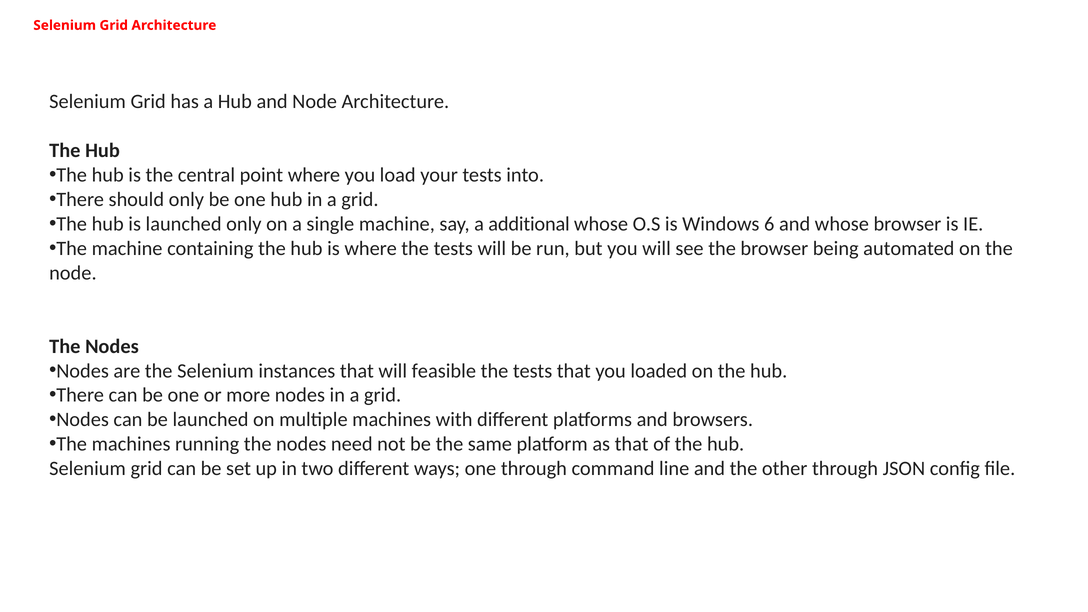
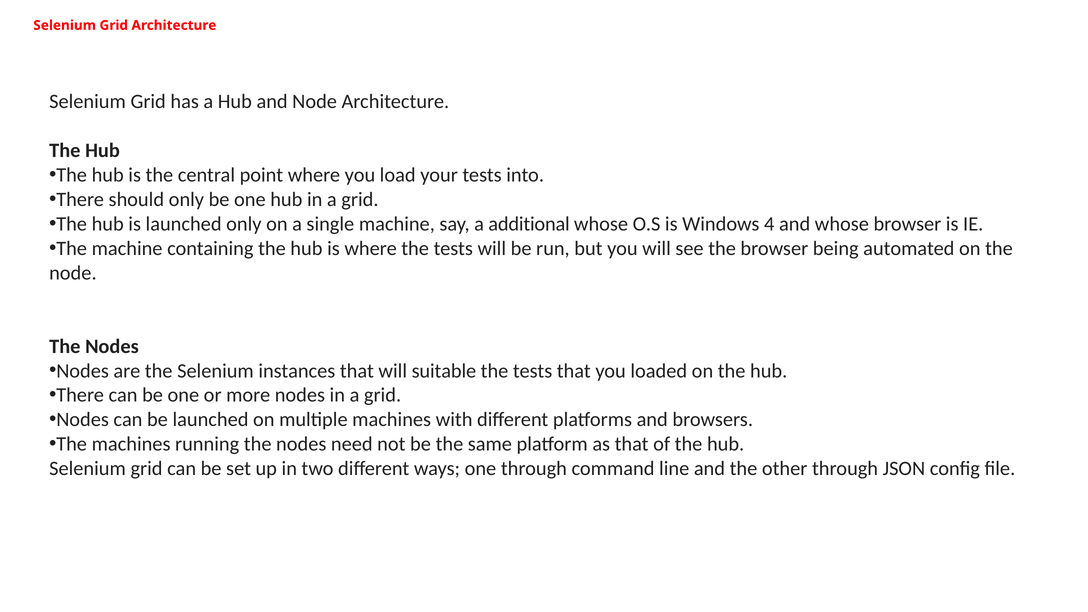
6: 6 -> 4
feasible: feasible -> suitable
